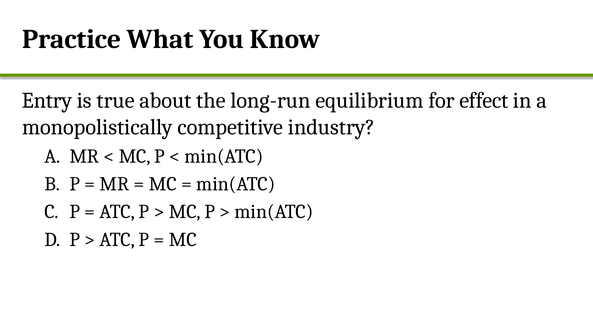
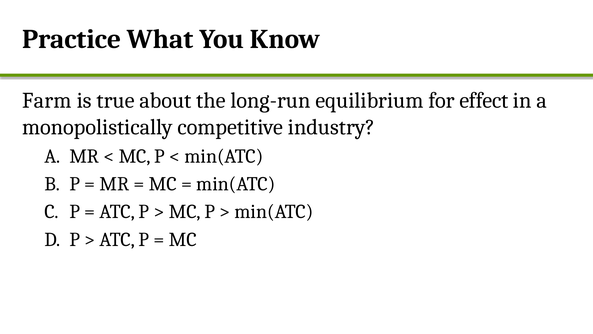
Entry: Entry -> Farm
